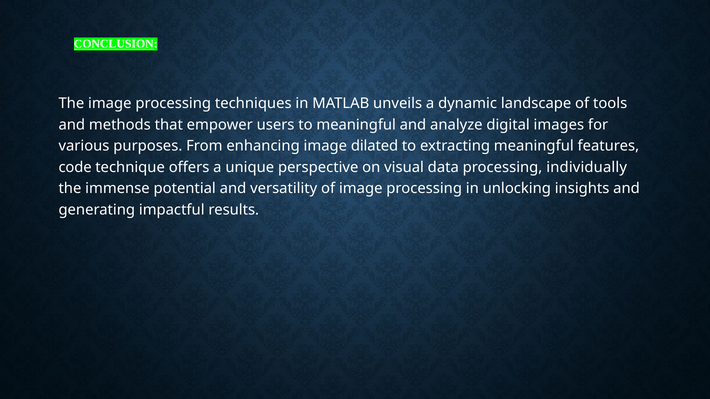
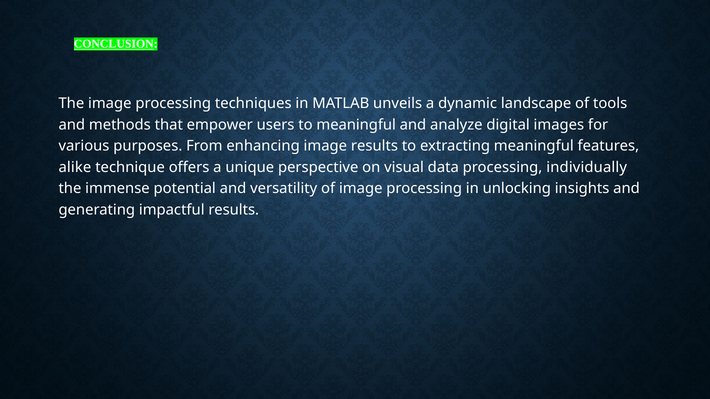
image dilated: dilated -> results
code: code -> alike
